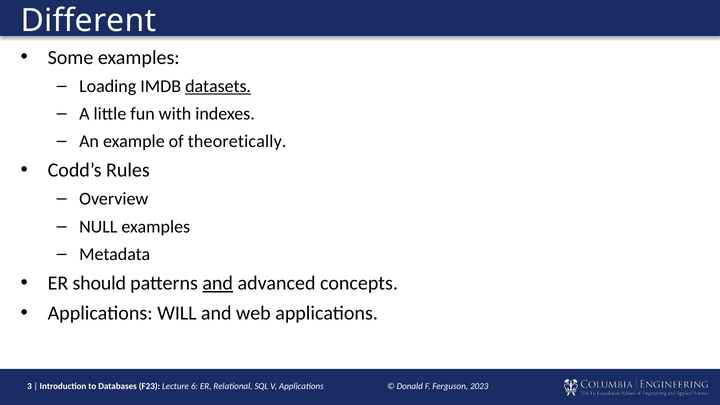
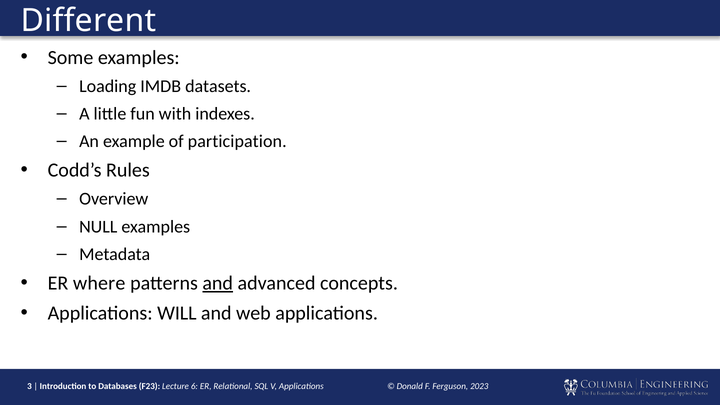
datasets underline: present -> none
theoretically: theoretically -> participation
should: should -> where
